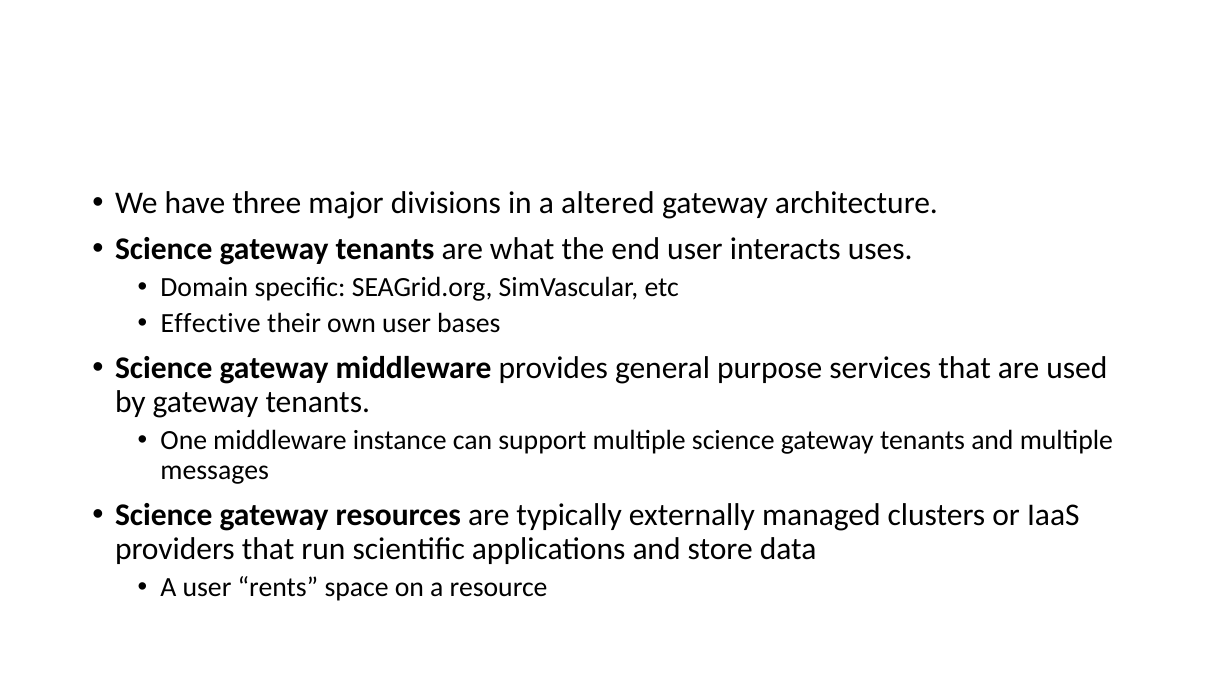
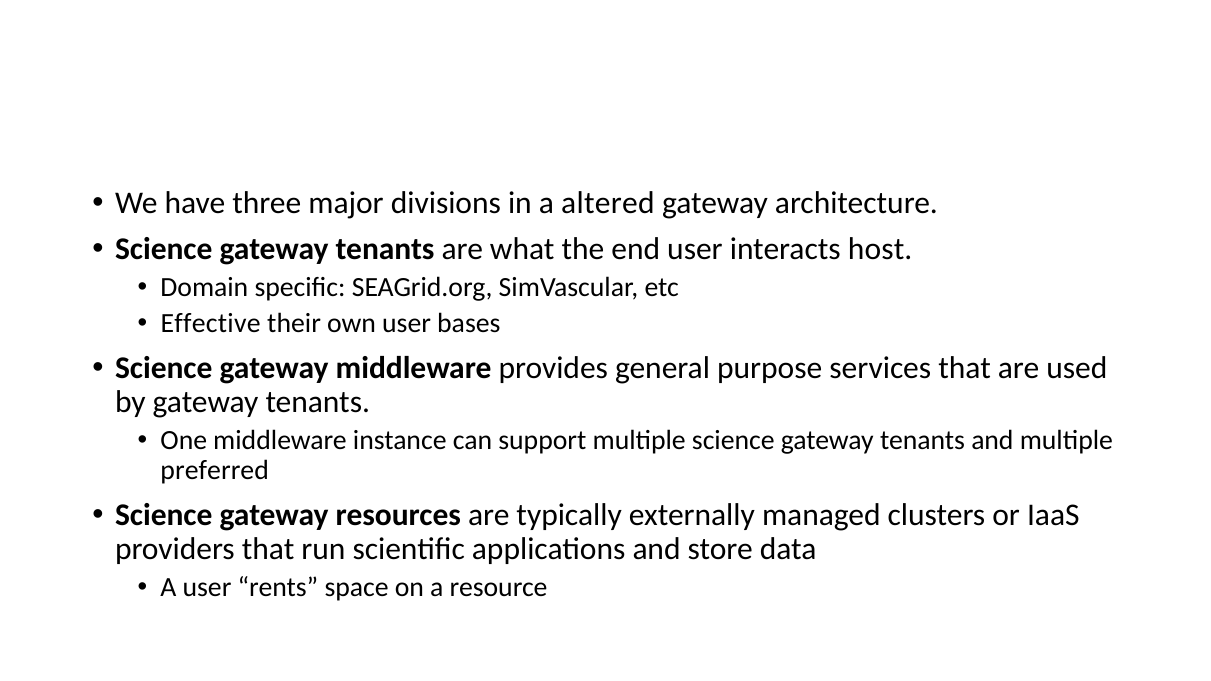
uses: uses -> host
messages: messages -> preferred
